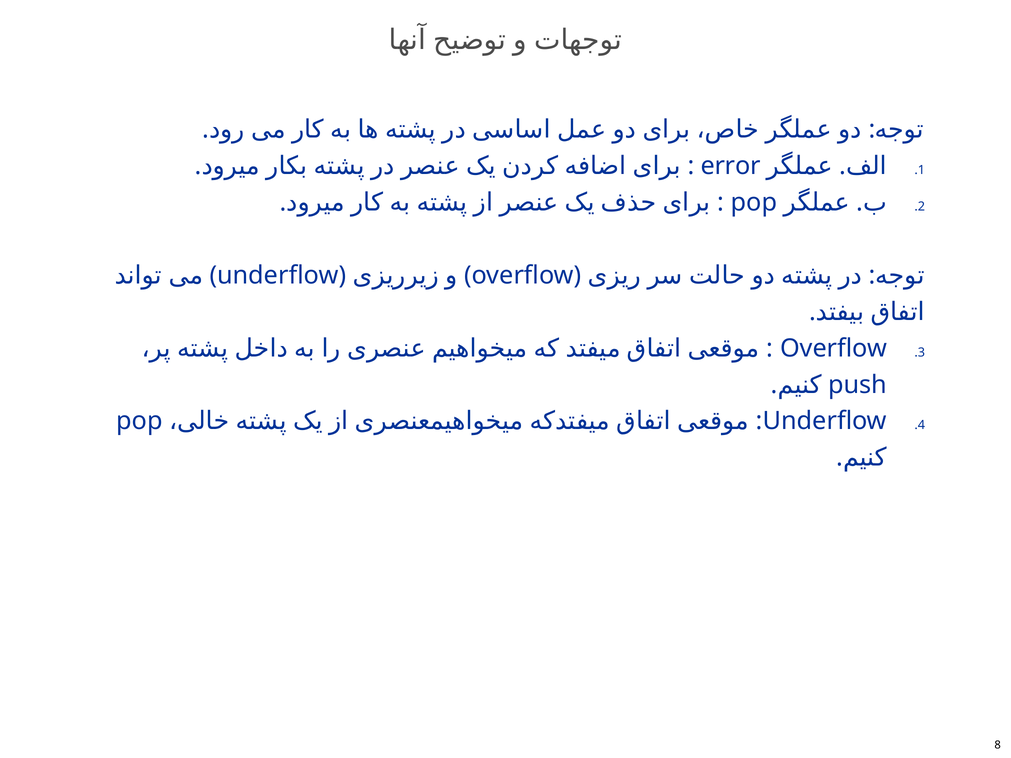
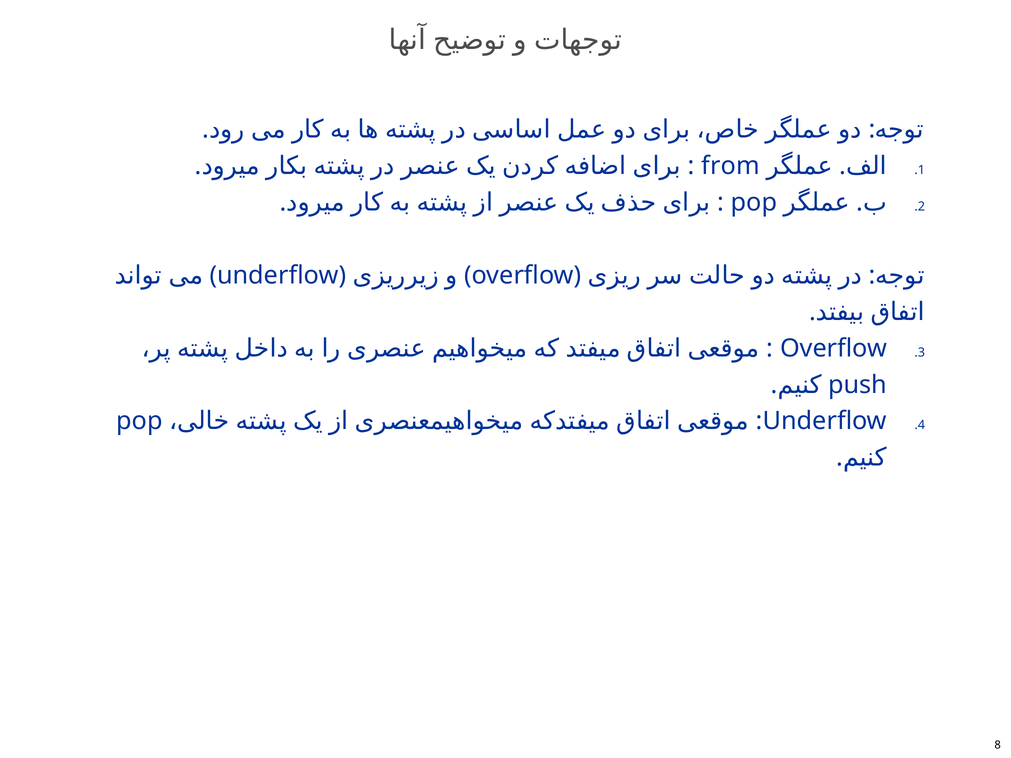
error: error -> from
